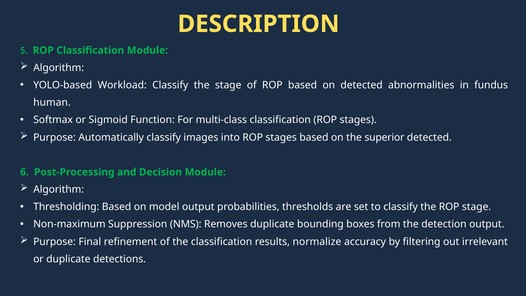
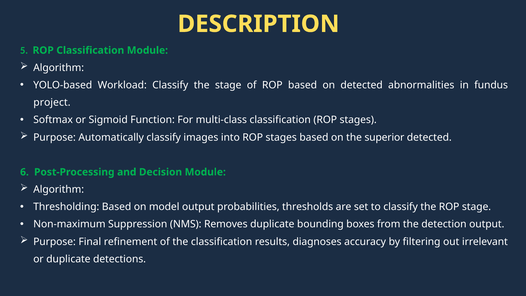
human: human -> project
normalize: normalize -> diagnoses
